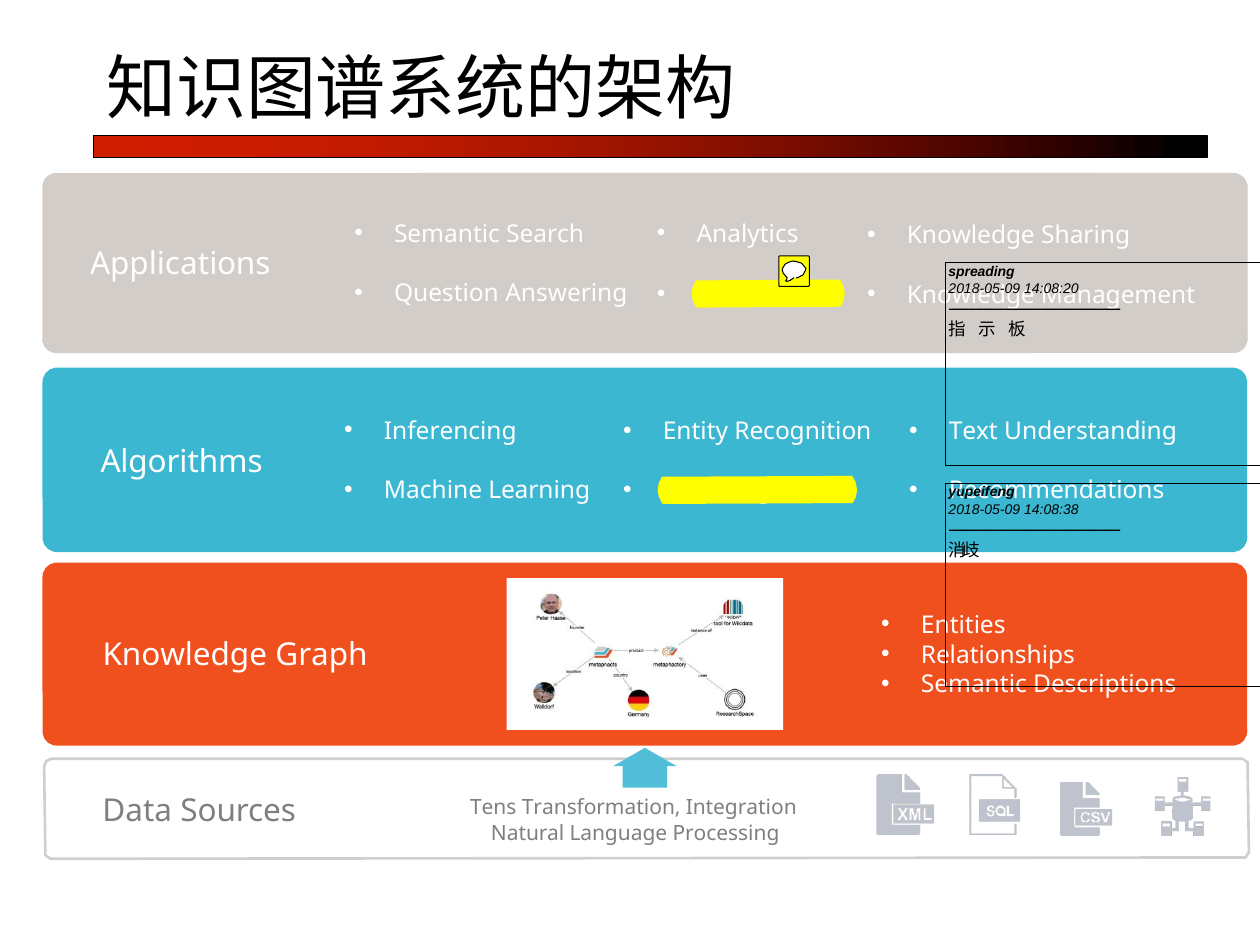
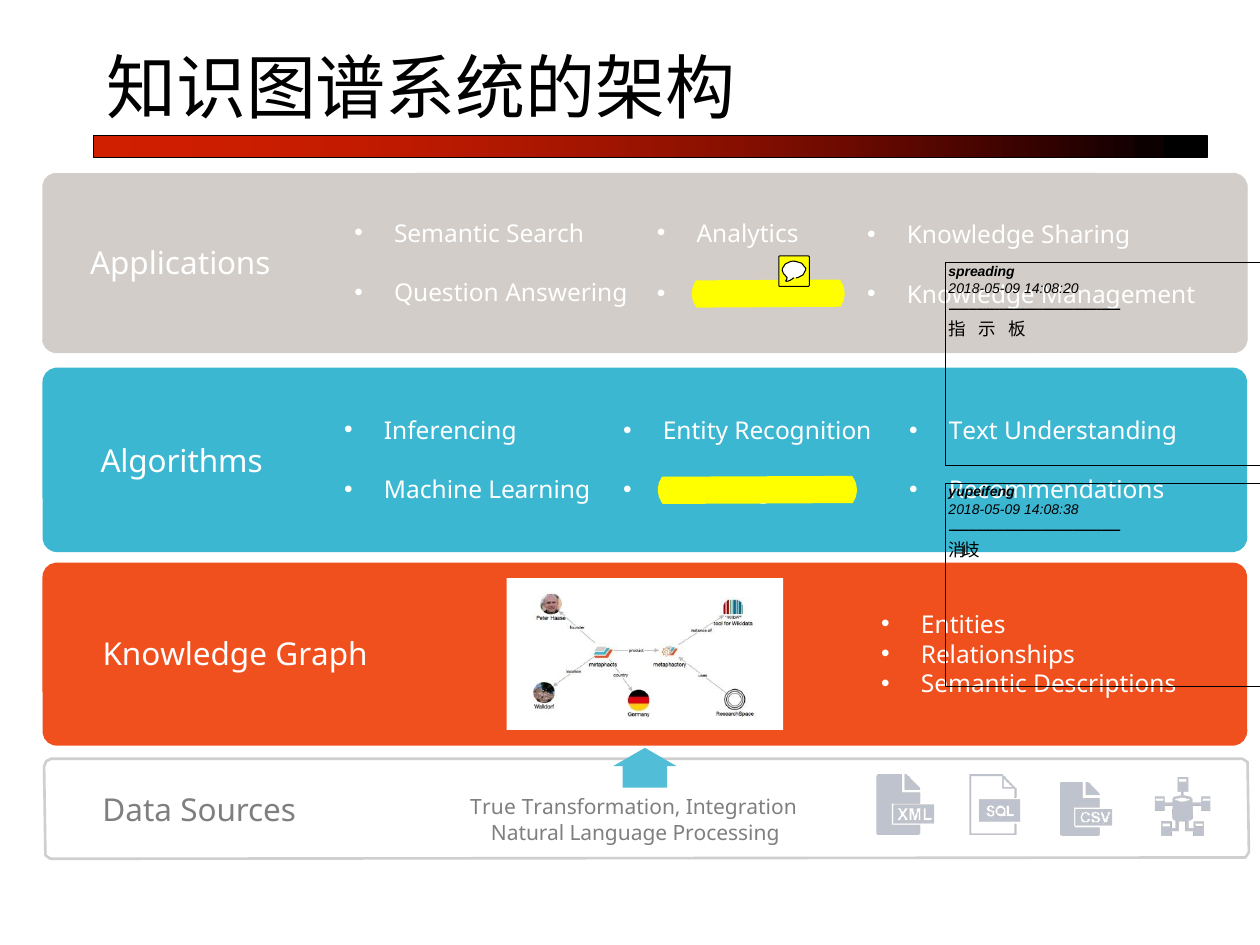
Tens: Tens -> True
